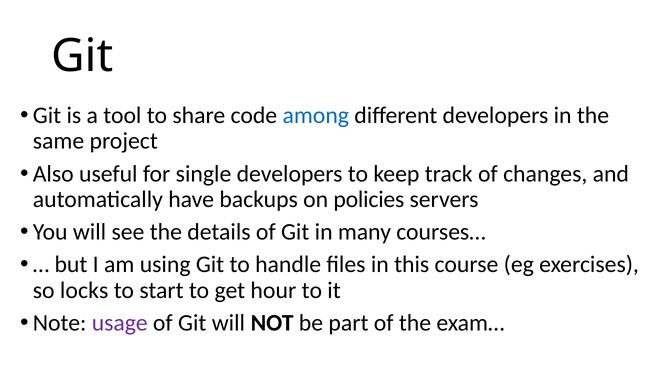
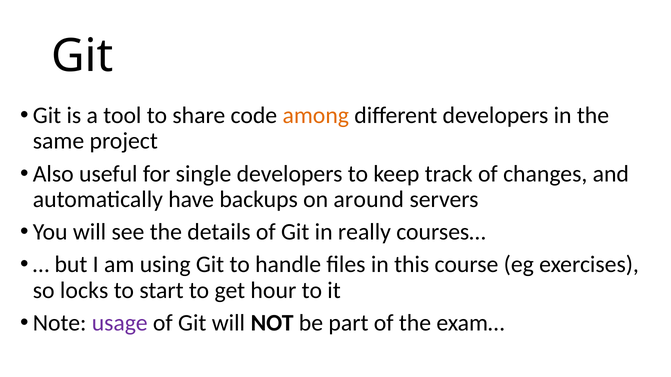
among colour: blue -> orange
policies: policies -> around
many: many -> really
